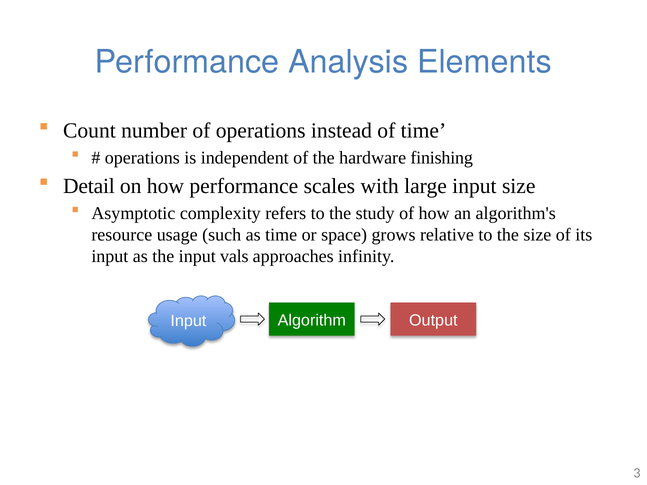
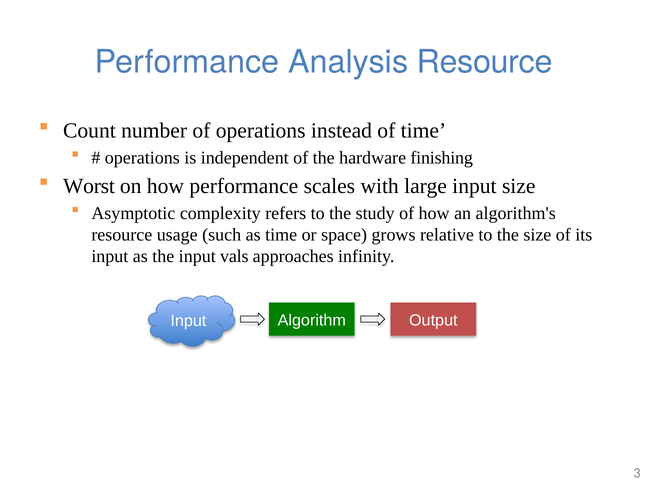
Analysis Elements: Elements -> Resource
Detail: Detail -> Worst
